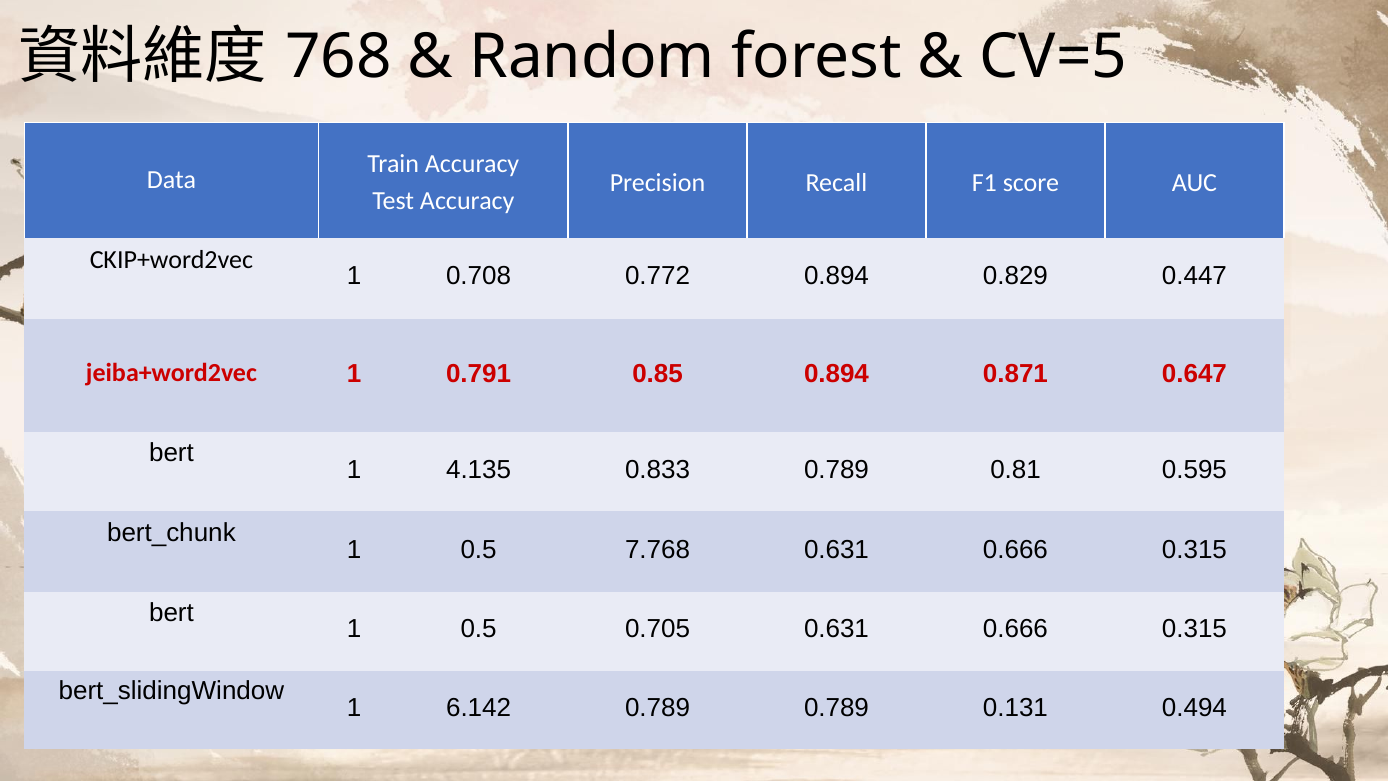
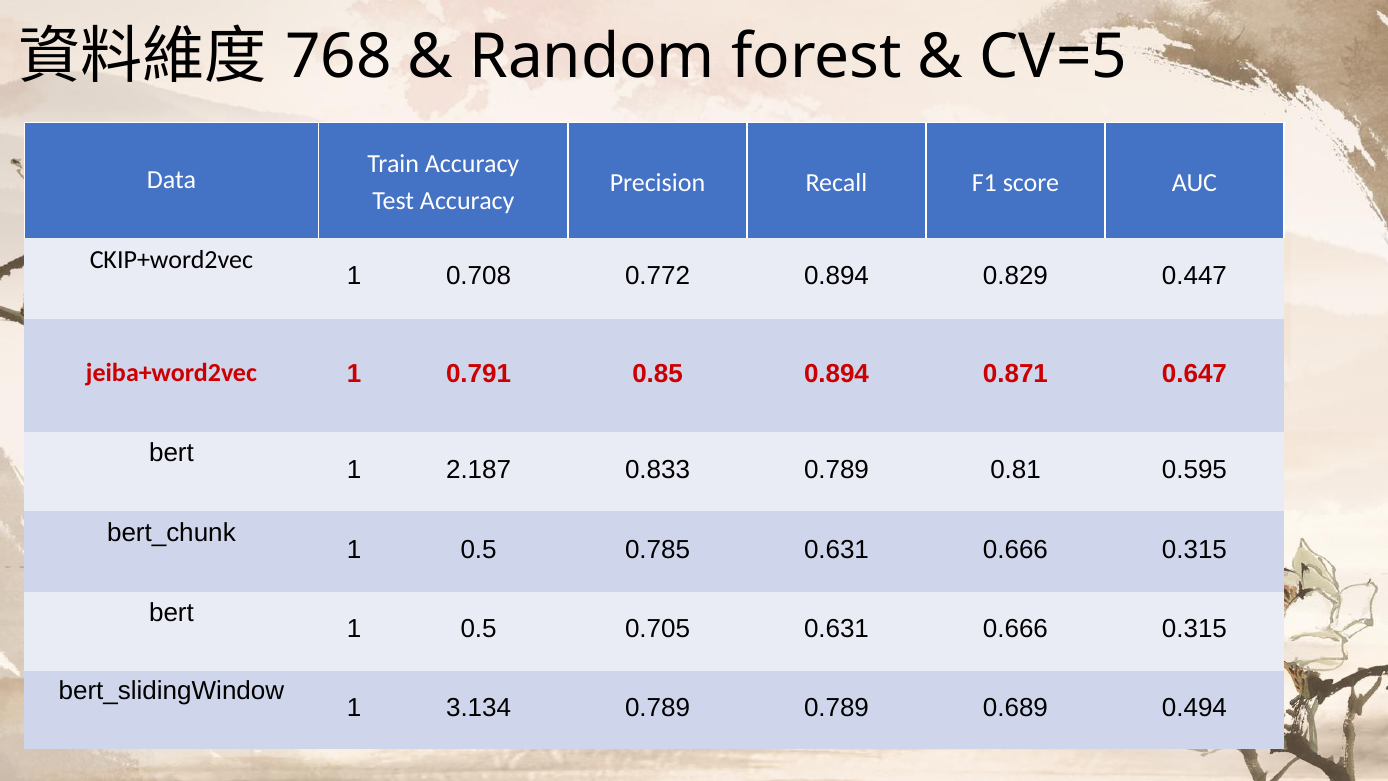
4.135: 4.135 -> 2.187
7.768: 7.768 -> 0.785
6.142: 6.142 -> 3.134
0.131: 0.131 -> 0.689
